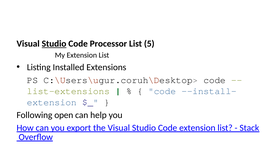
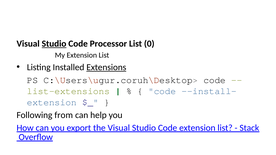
5: 5 -> 0
Extensions underline: none -> present
open: open -> from
